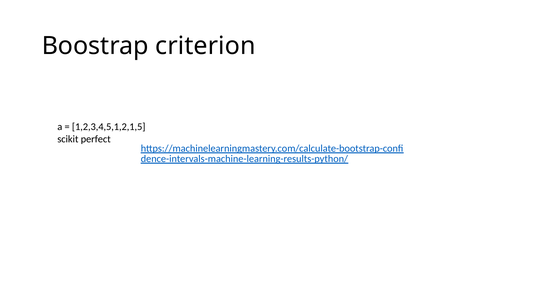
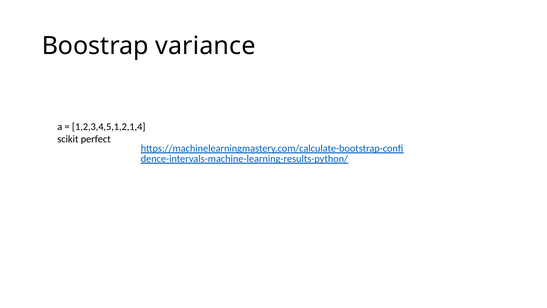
criterion: criterion -> variance
1,2,3,4,5,1,2,1,5: 1,2,3,4,5,1,2,1,5 -> 1,2,3,4,5,1,2,1,4
